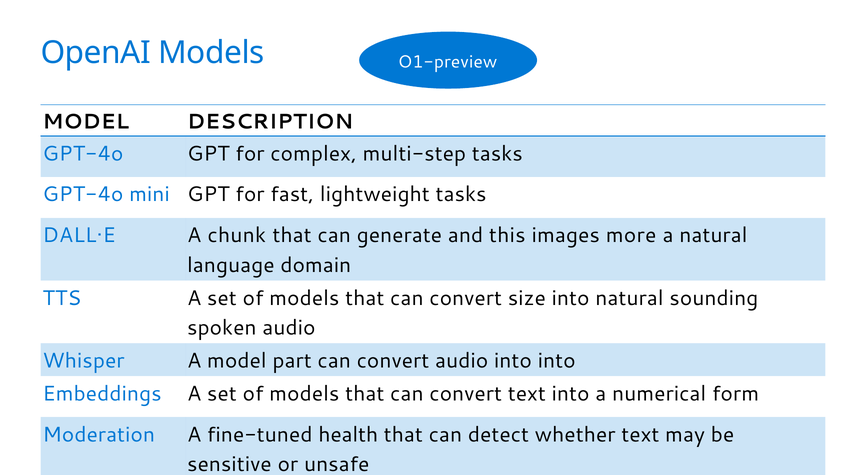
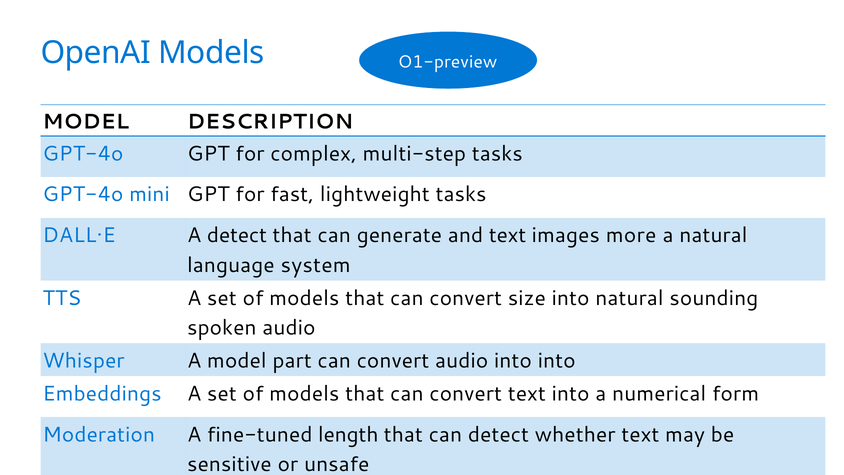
A chunk: chunk -> detect
and this: this -> text
domain: domain -> system
health: health -> length
